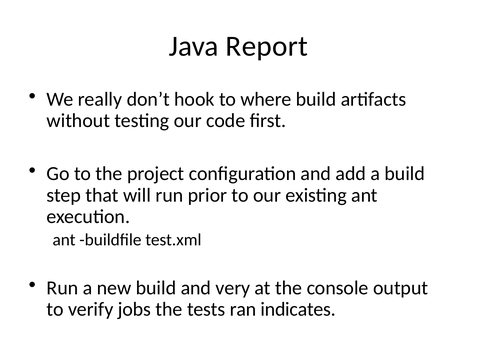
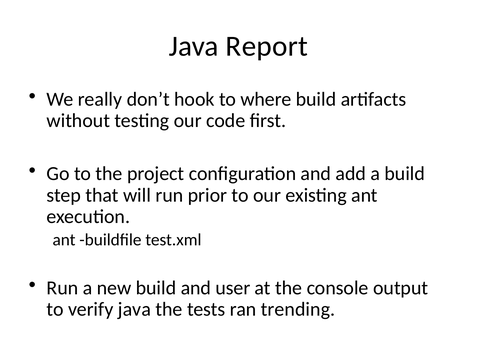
very: very -> user
verify jobs: jobs -> java
indicates: indicates -> trending
